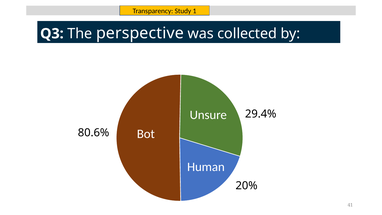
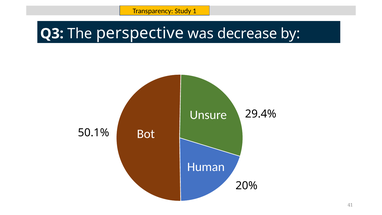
collected: collected -> decrease
80.6%: 80.6% -> 50.1%
